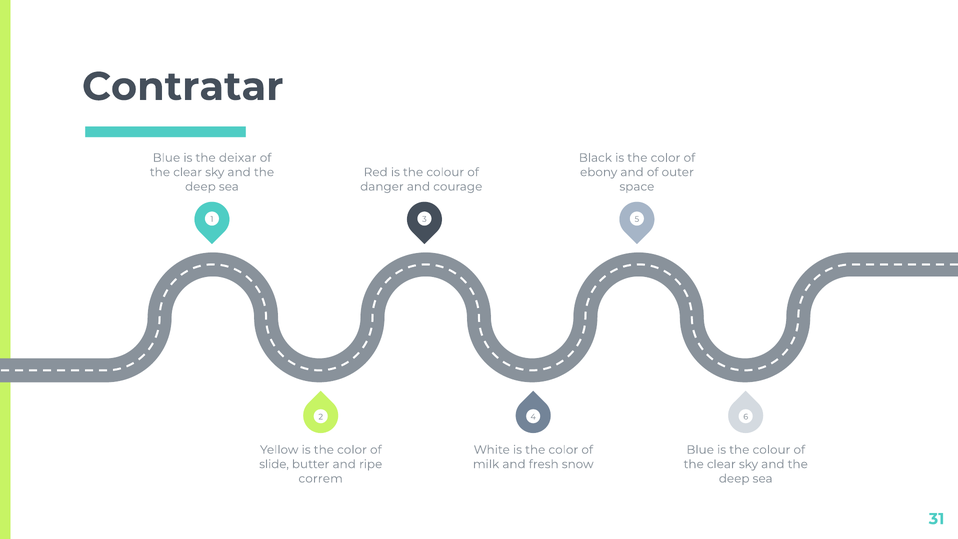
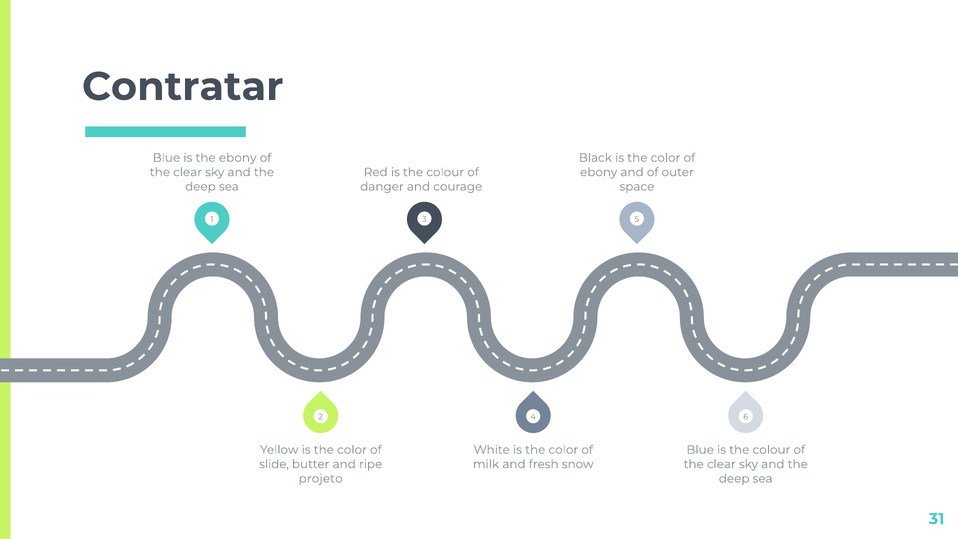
the deixar: deixar -> ebony
correm: correm -> projeto
